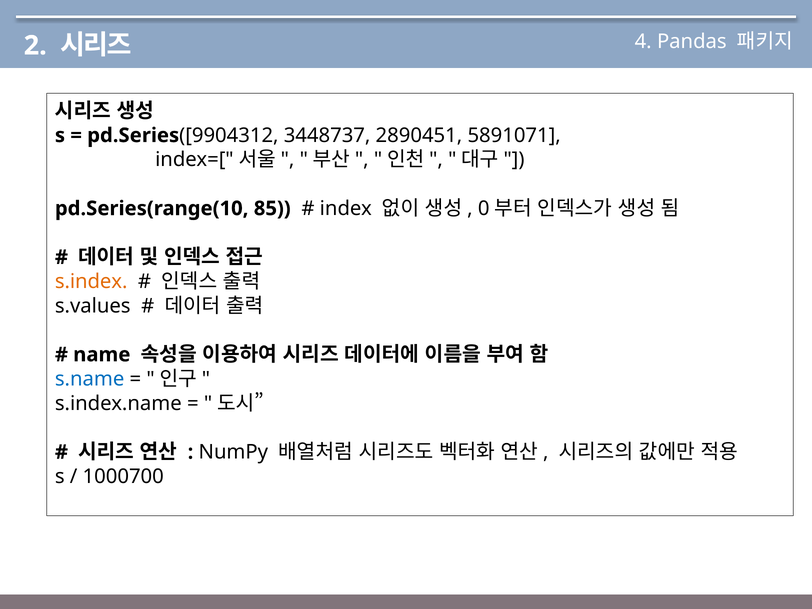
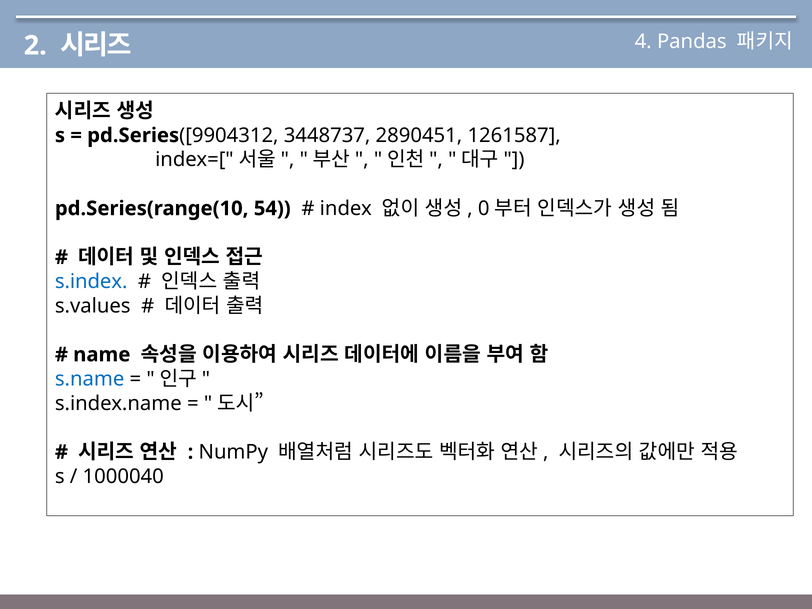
5891071: 5891071 -> 1261587
85: 85 -> 54
s.index colour: orange -> blue
1000700: 1000700 -> 1000040
